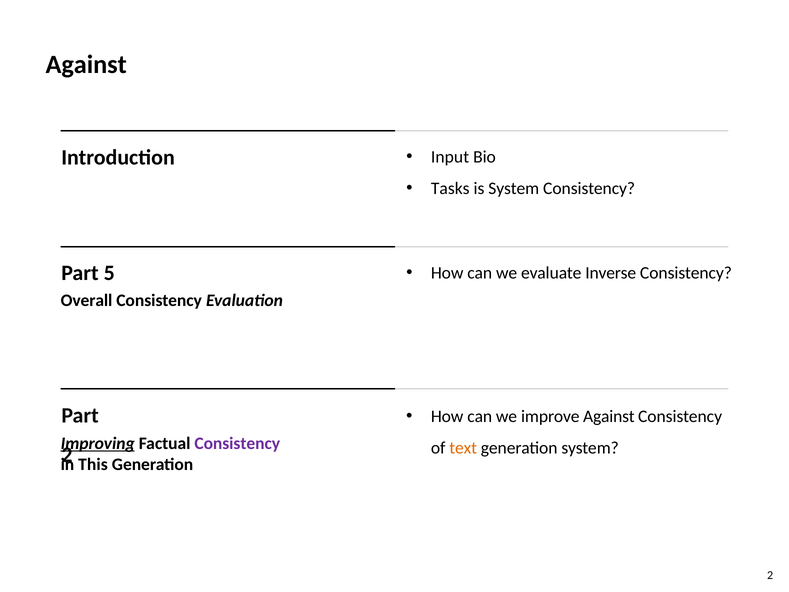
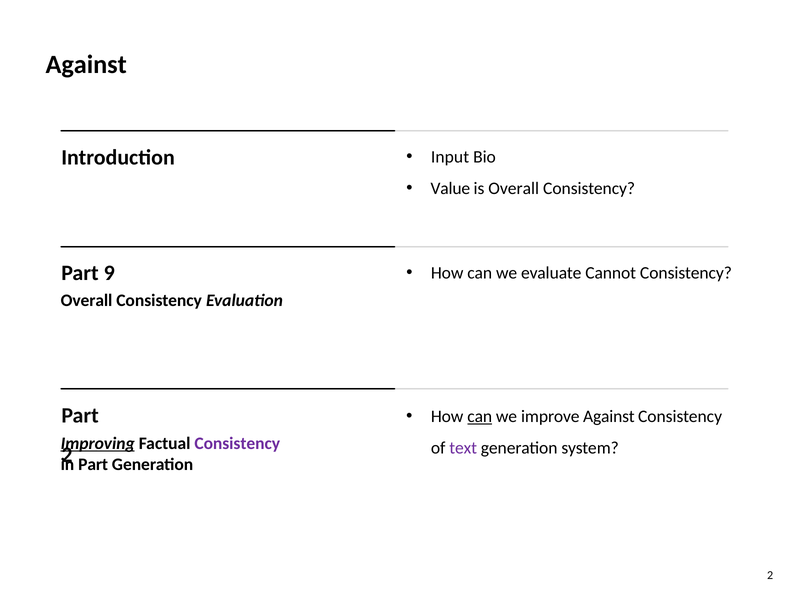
Tasks: Tasks -> Value
is System: System -> Overall
5: 5 -> 9
Inverse: Inverse -> Cannot
can at (480, 416) underline: none -> present
text colour: orange -> purple
This at (93, 464): This -> Part
